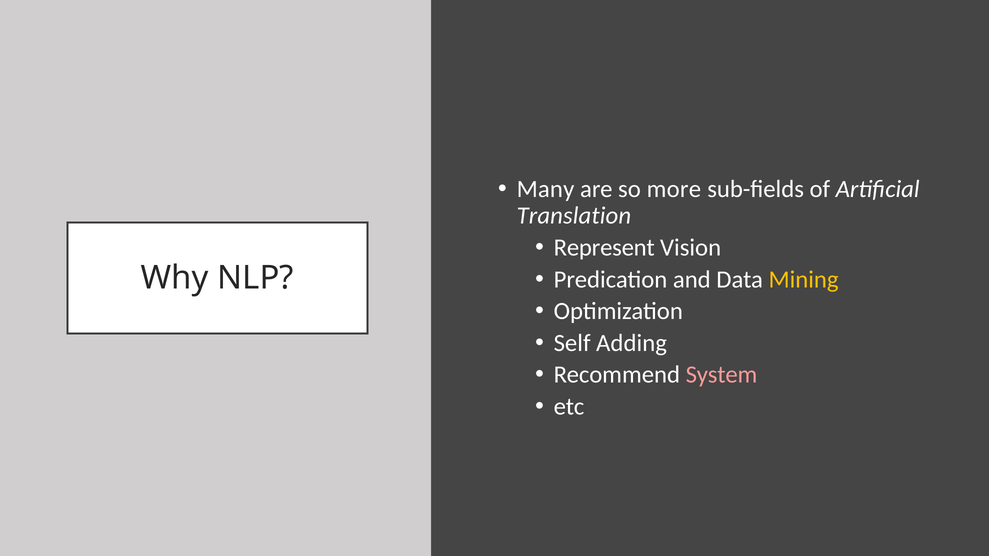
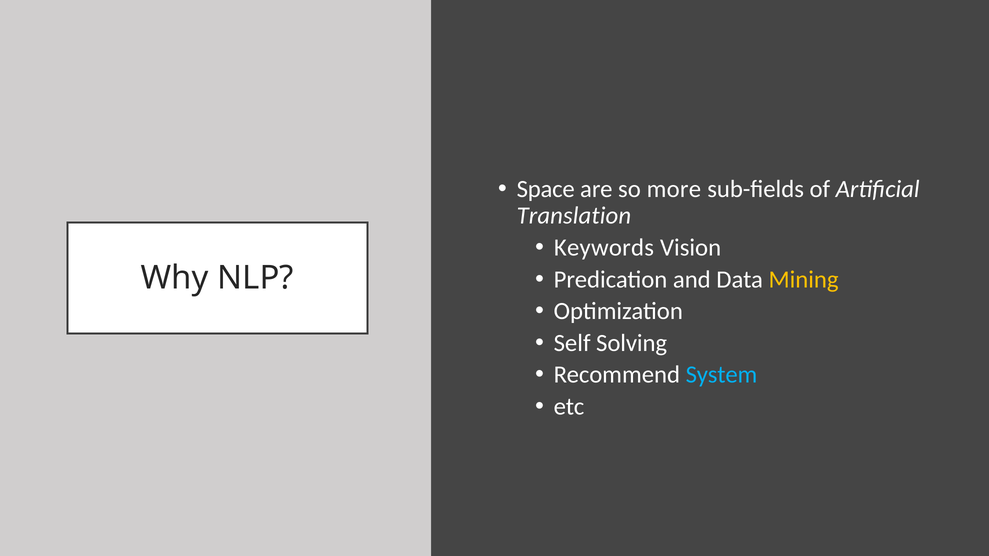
Many: Many -> Space
Represent: Represent -> Keywords
Adding: Adding -> Solving
System colour: pink -> light blue
